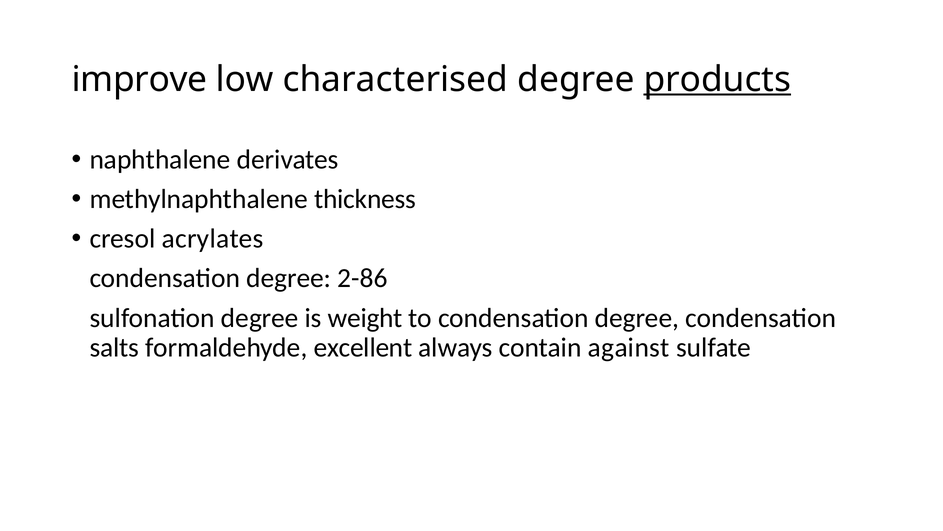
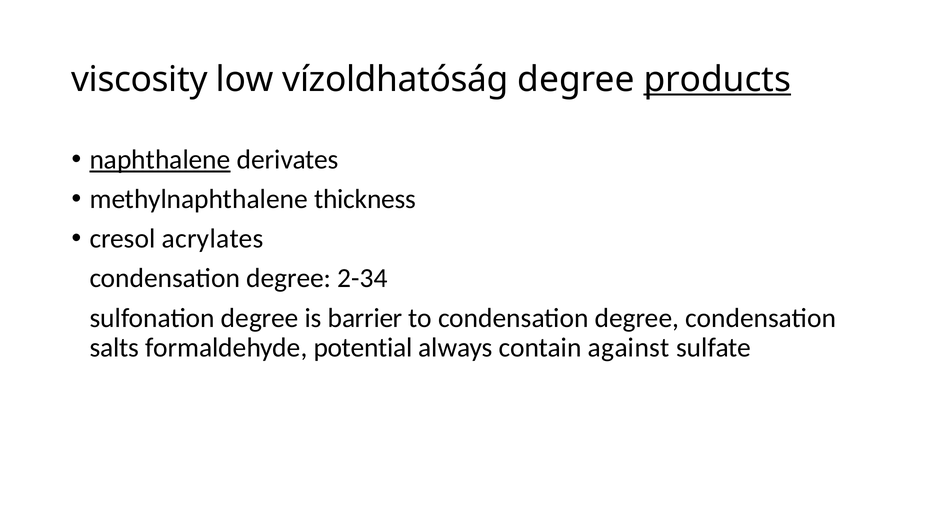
improve: improve -> viscosity
characterised: characterised -> vízoldhatóság
naphthalene underline: none -> present
2-86: 2-86 -> 2-34
weight: weight -> barrier
excellent: excellent -> potential
